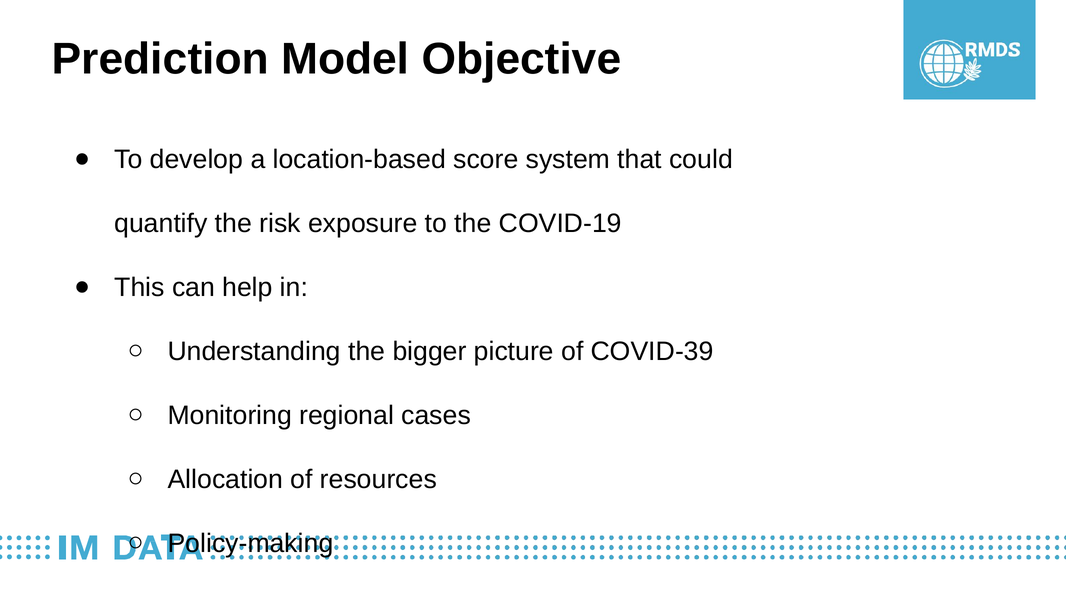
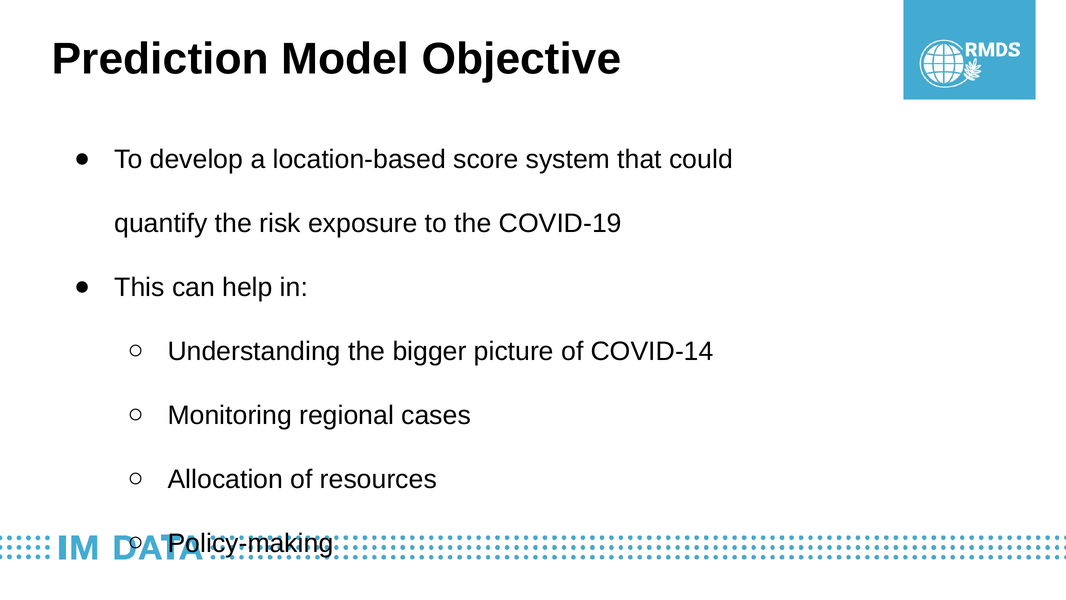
COVID-39: COVID-39 -> COVID-14
